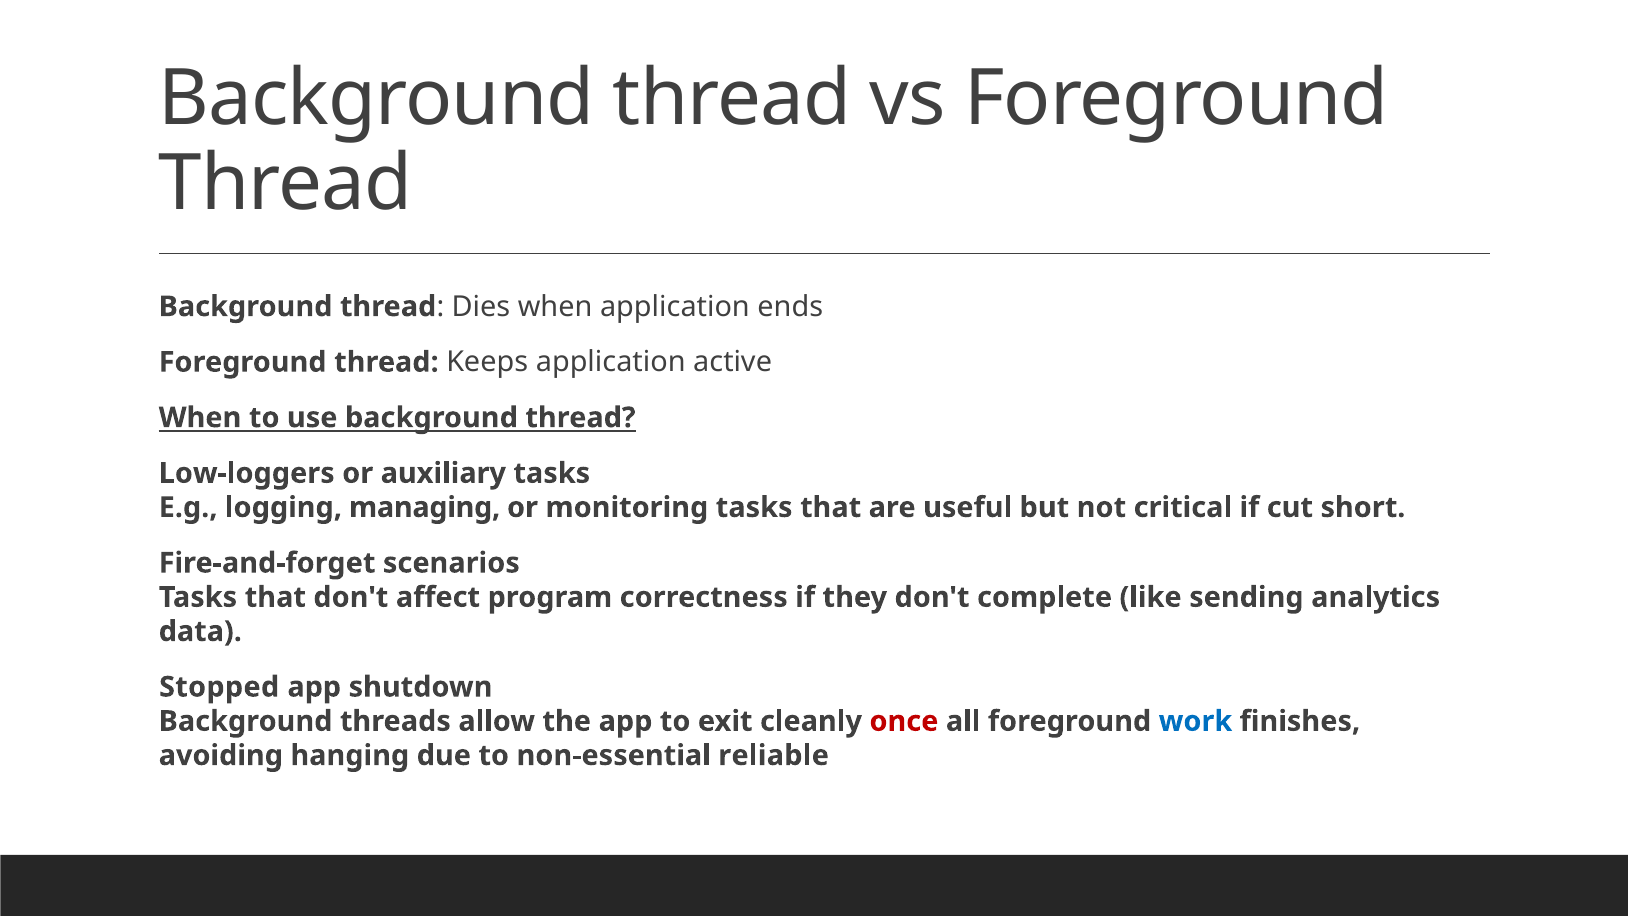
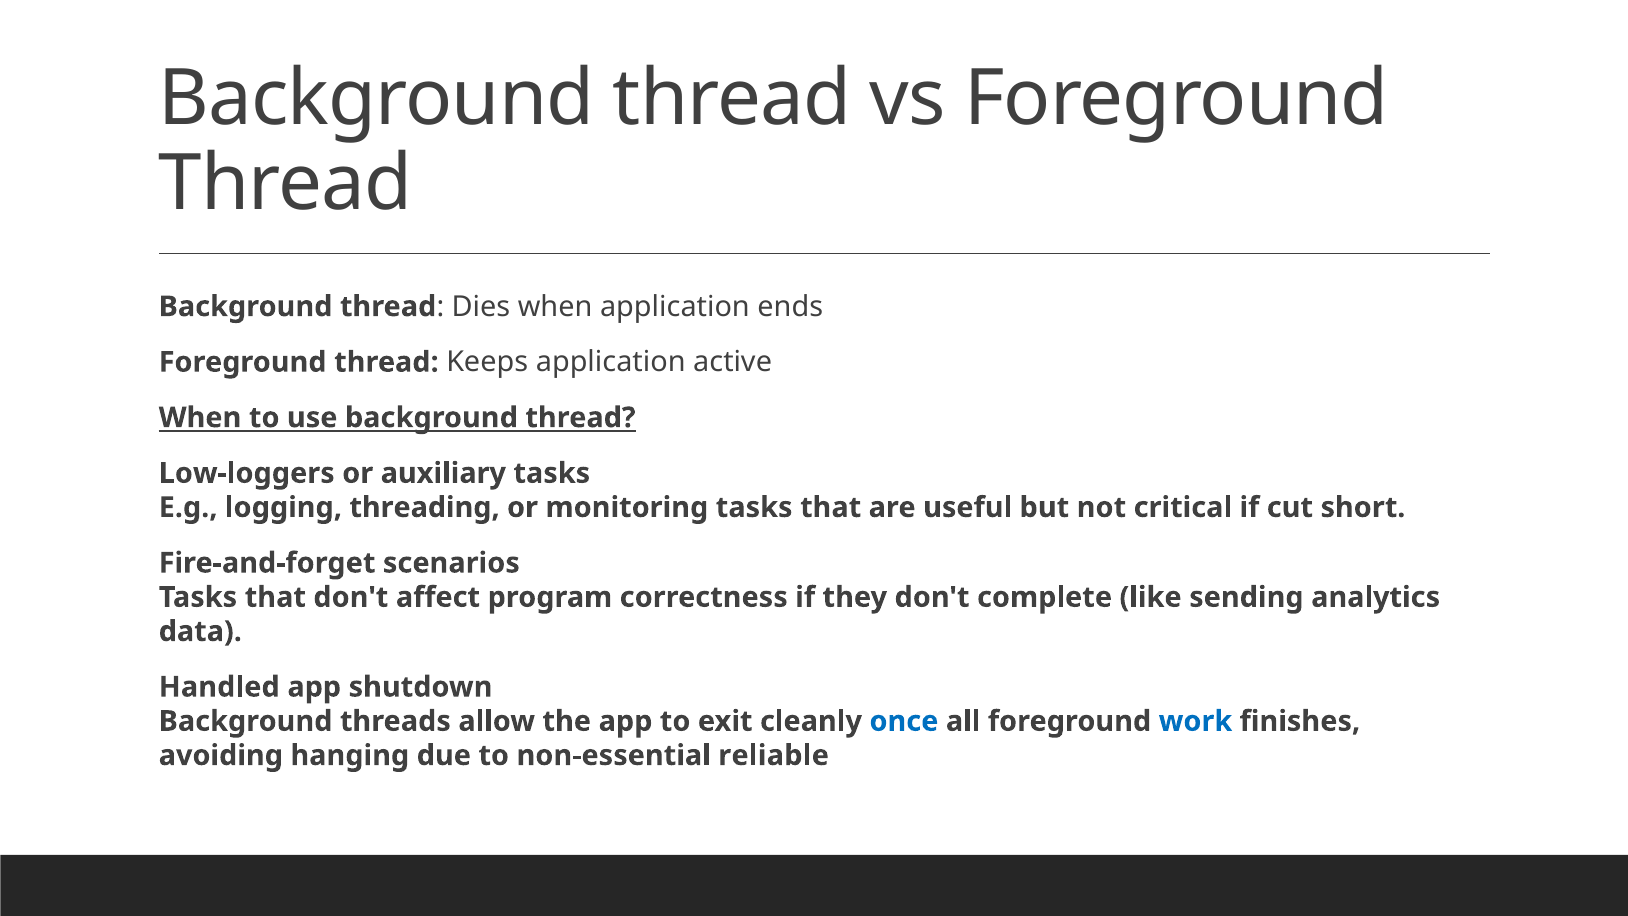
managing: managing -> threading
Stopped: Stopped -> Handled
once colour: red -> blue
